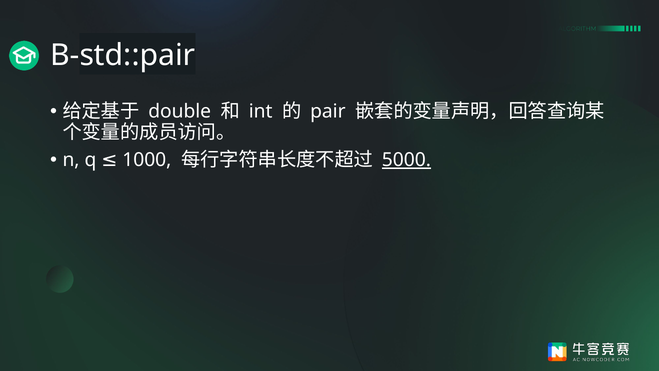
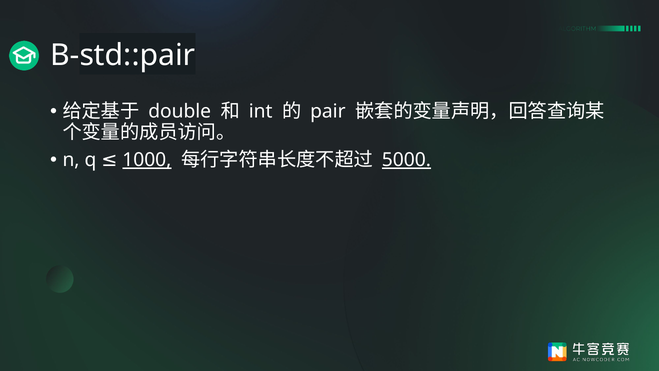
1000 underline: none -> present
